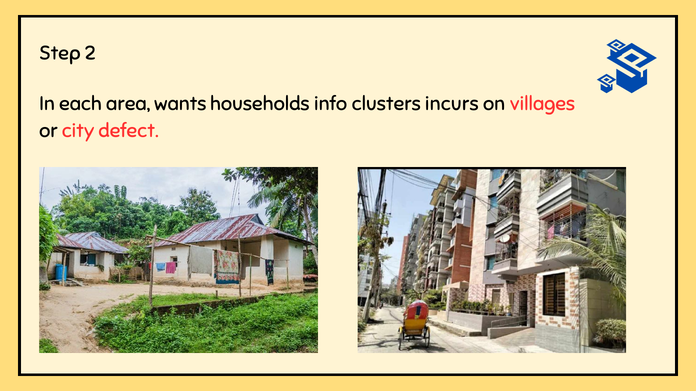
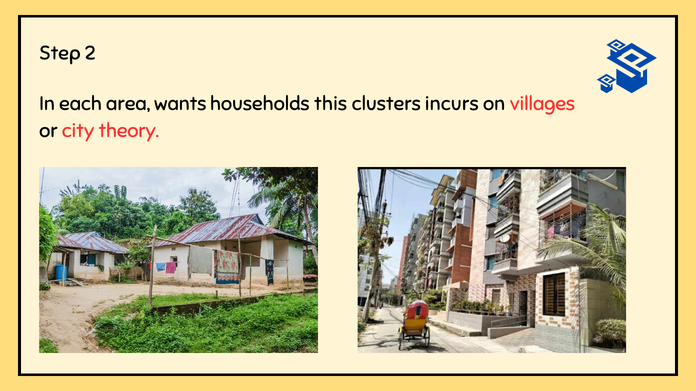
info: info -> this
defect: defect -> theory
